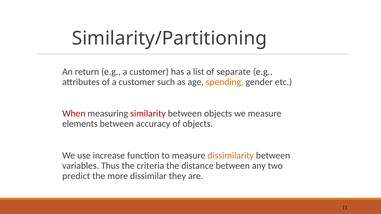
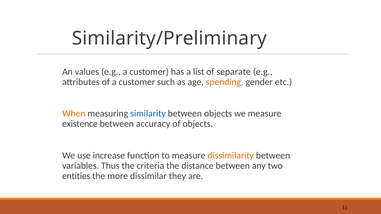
Similarity/Partitioning: Similarity/Partitioning -> Similarity/Preliminary
return: return -> values
When colour: red -> orange
similarity colour: red -> blue
elements: elements -> existence
predict: predict -> entities
